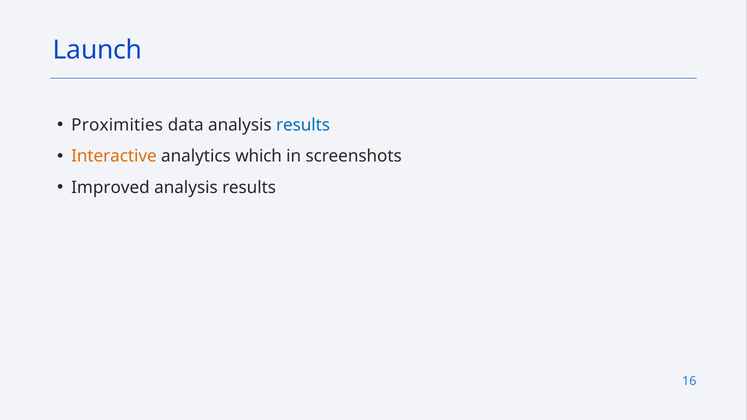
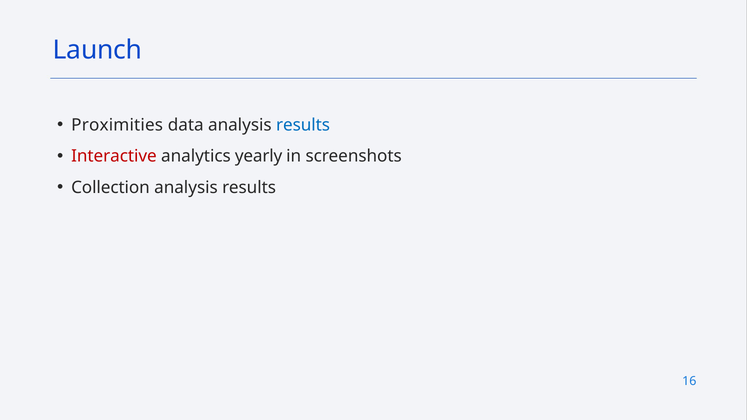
Interactive colour: orange -> red
which: which -> yearly
Improved: Improved -> Collection
